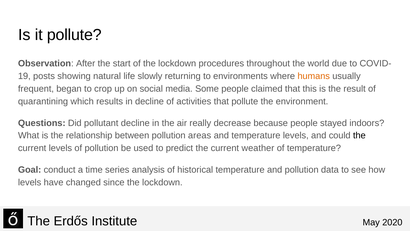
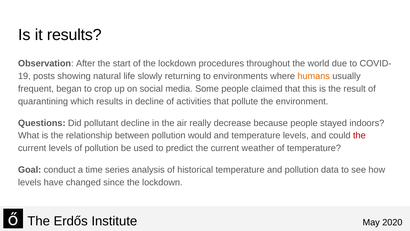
it pollute: pollute -> results
areas: areas -> would
the at (359, 135) colour: black -> red
